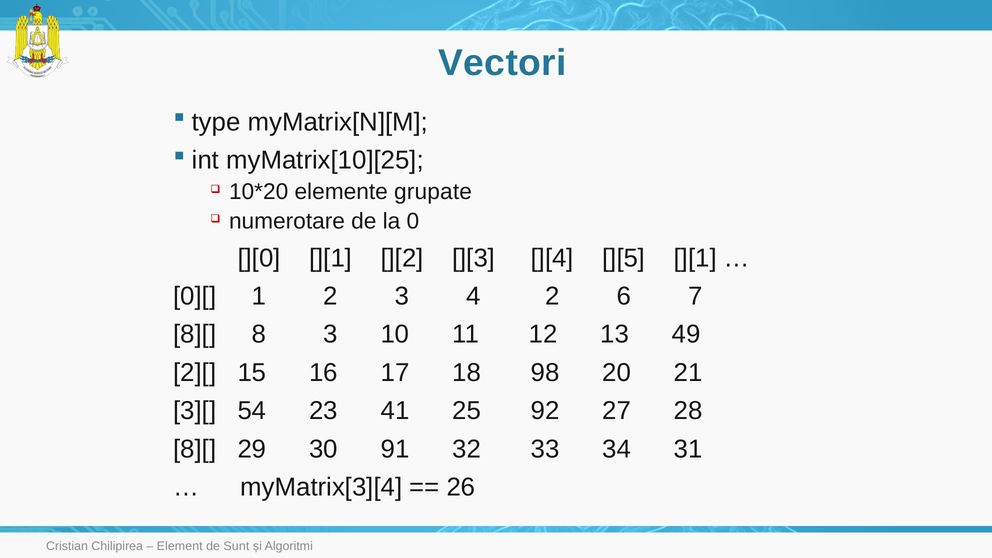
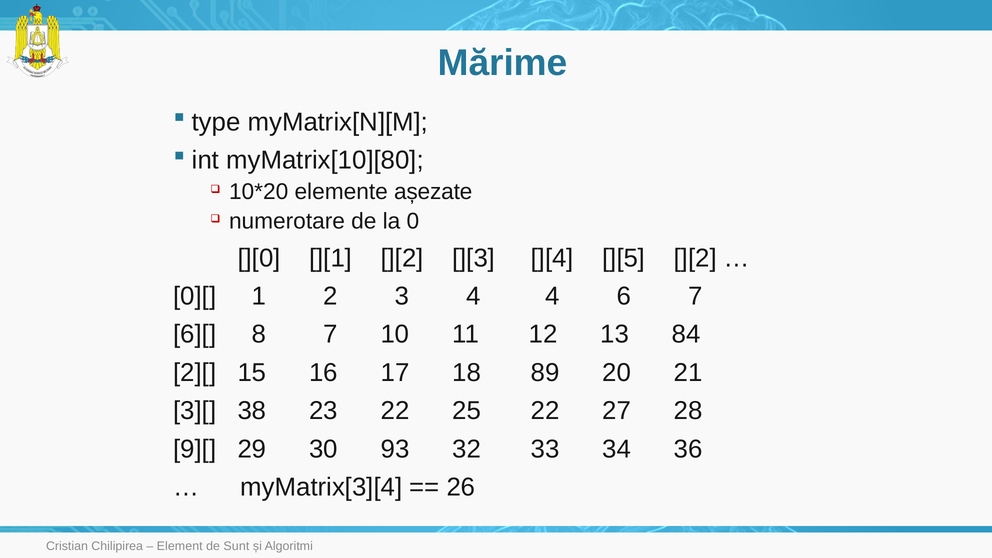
Vectori: Vectori -> Mărime
myMatrix[10][25: myMatrix[10][25 -> myMatrix[10][80
grupate: grupate -> așezate
][5 ][1: ][1 -> ][2
4 2: 2 -> 4
8][ at (195, 334): 8][ -> 6][
8 3: 3 -> 7
49: 49 -> 84
98: 98 -> 89
54: 54 -> 38
23 41: 41 -> 22
25 92: 92 -> 22
8][ at (195, 449): 8][ -> 9][
91: 91 -> 93
31: 31 -> 36
